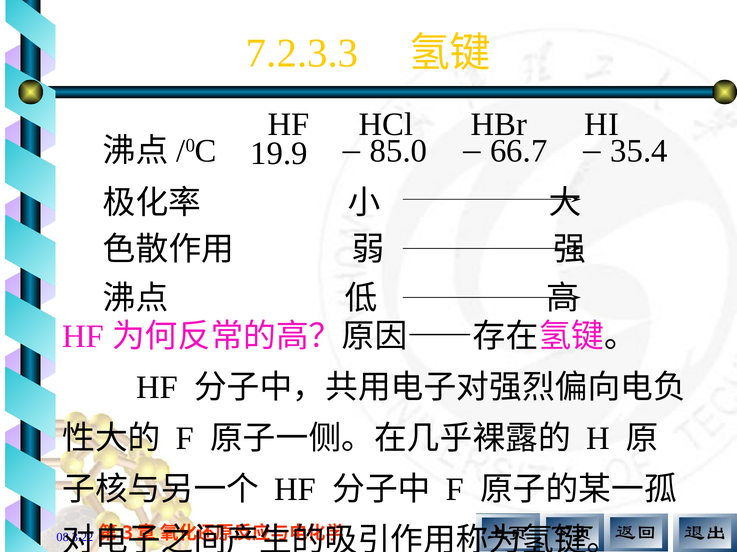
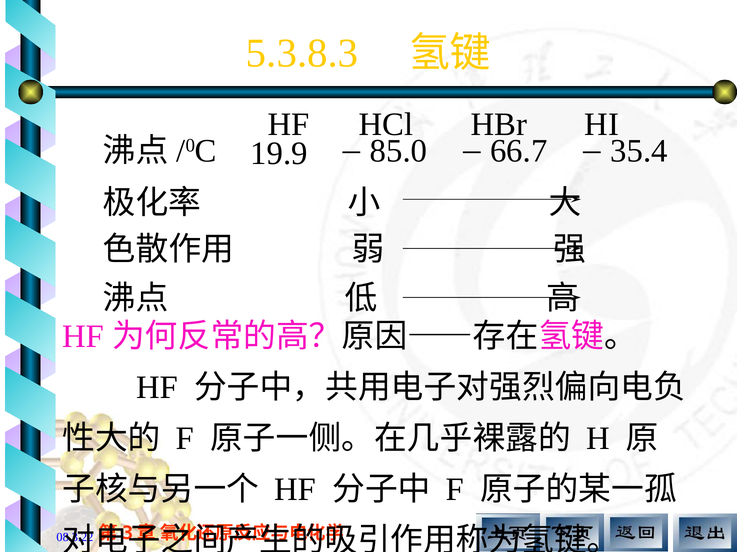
7.2.3.3: 7.2.3.3 -> 5.3.8.3
